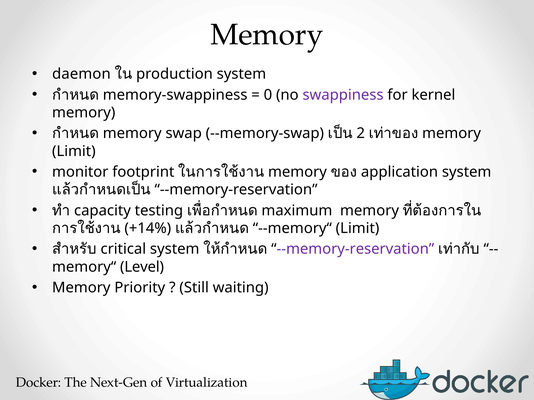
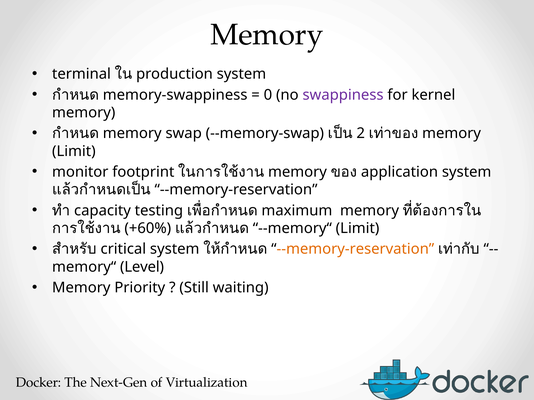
daemon: daemon -> terminal
+14%: +14% -> +60%
--memory-reservation at (355, 249) colour: purple -> orange
